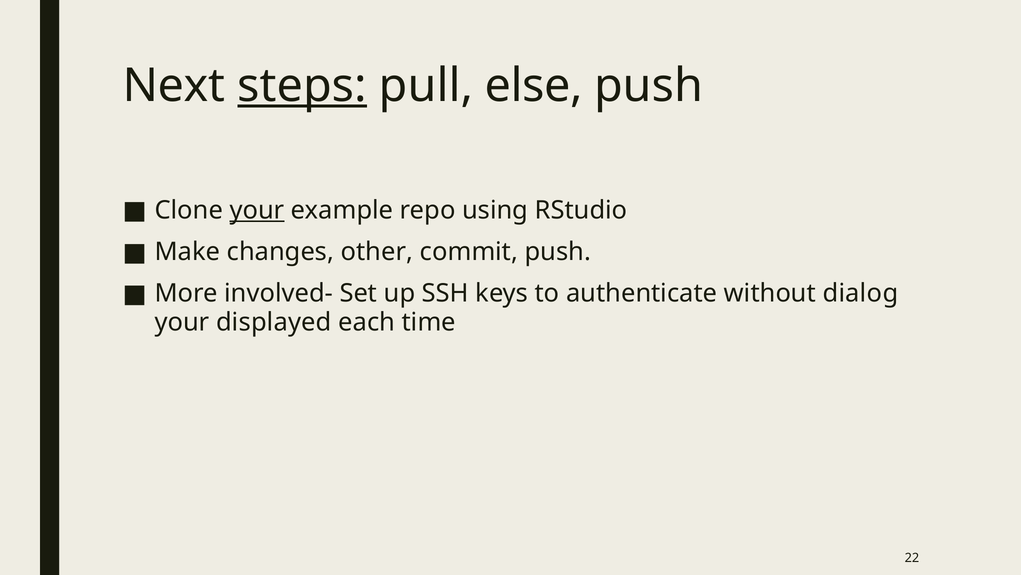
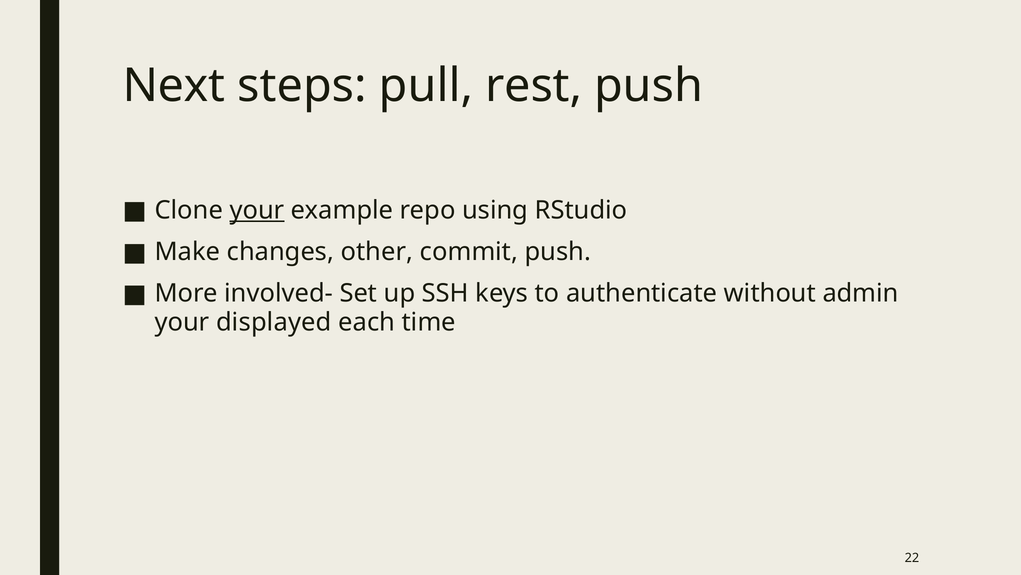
steps underline: present -> none
else: else -> rest
dialog: dialog -> admin
